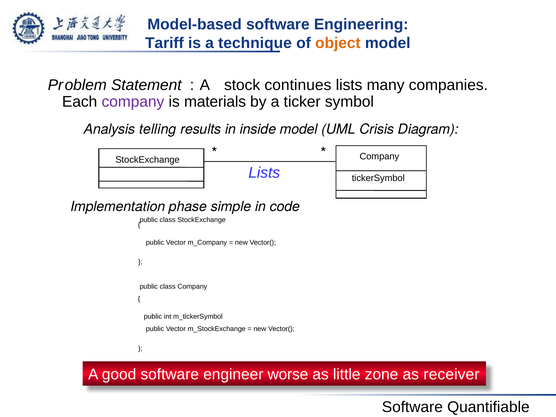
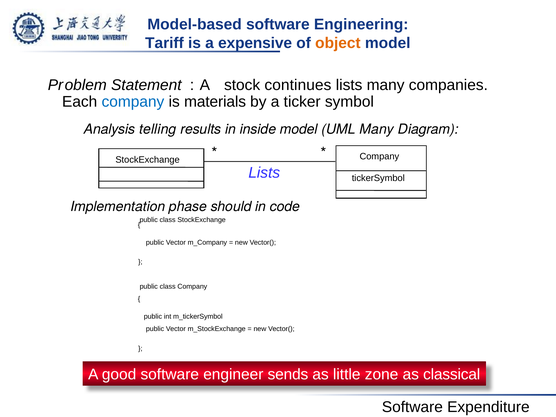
technique: technique -> expensive
company at (133, 102) colour: purple -> blue
UML Crisis: Crisis -> Many
simple: simple -> should
worse: worse -> sends
receiver: receiver -> classical
Quantifiable: Quantifiable -> Expenditure
